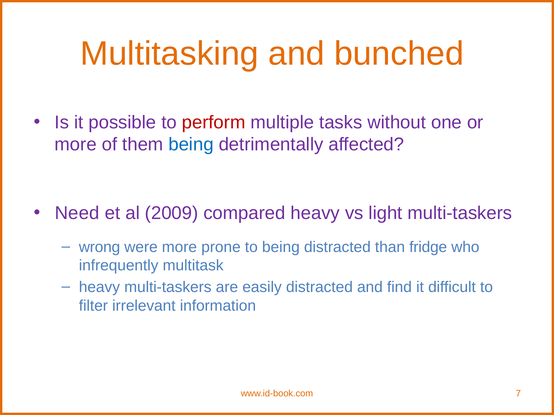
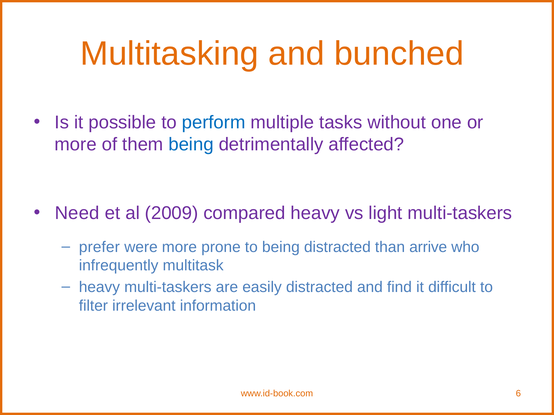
perform colour: red -> blue
wrong: wrong -> prefer
fridge: fridge -> arrive
7: 7 -> 6
